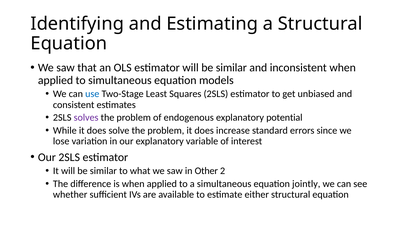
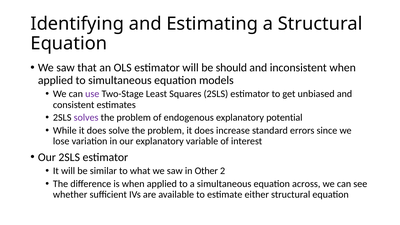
estimator will be similar: similar -> should
use colour: blue -> purple
jointly: jointly -> across
